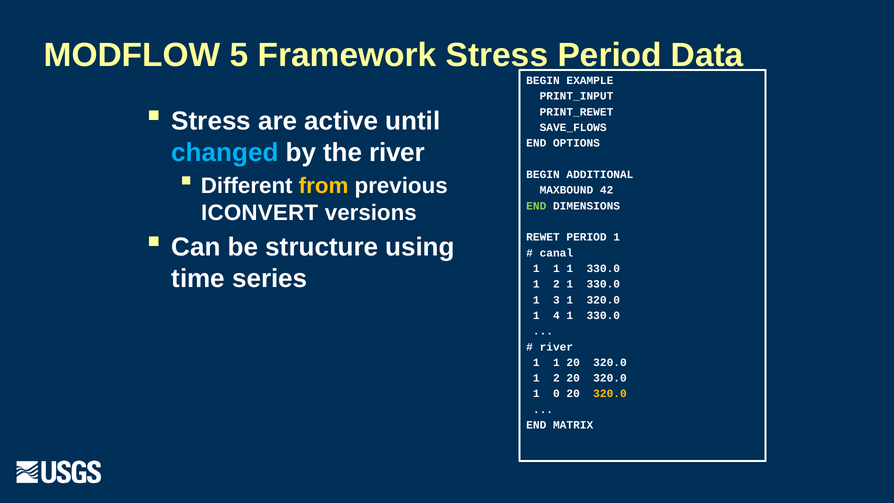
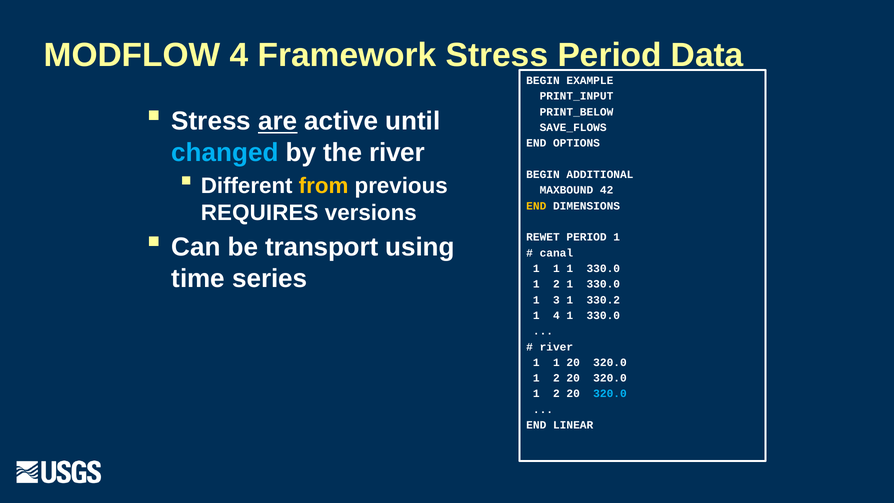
MODFLOW 5: 5 -> 4
are underline: none -> present
PRINT_REWET: PRINT_REWET -> PRINT_BELOW
END at (536, 206) colour: light green -> yellow
ICONVERT: ICONVERT -> REQUIRES
structure: structure -> transport
1 320.0: 320.0 -> 330.2
0 at (556, 394): 0 -> 2
320.0 at (610, 394) colour: yellow -> light blue
MATRIX: MATRIX -> LINEAR
